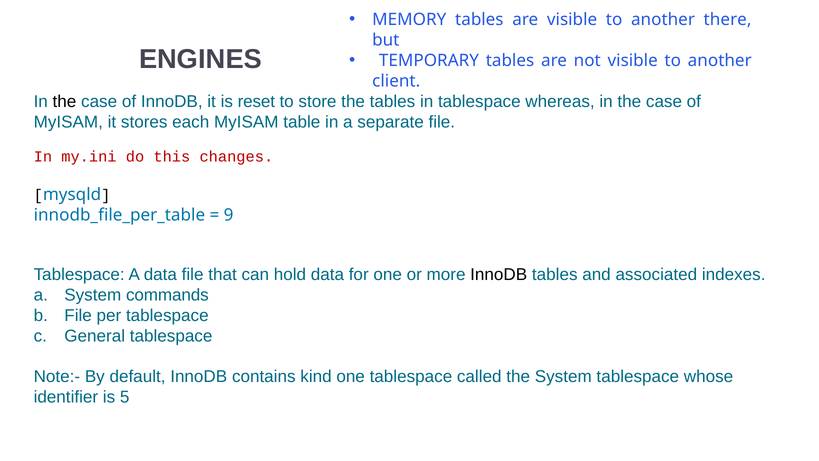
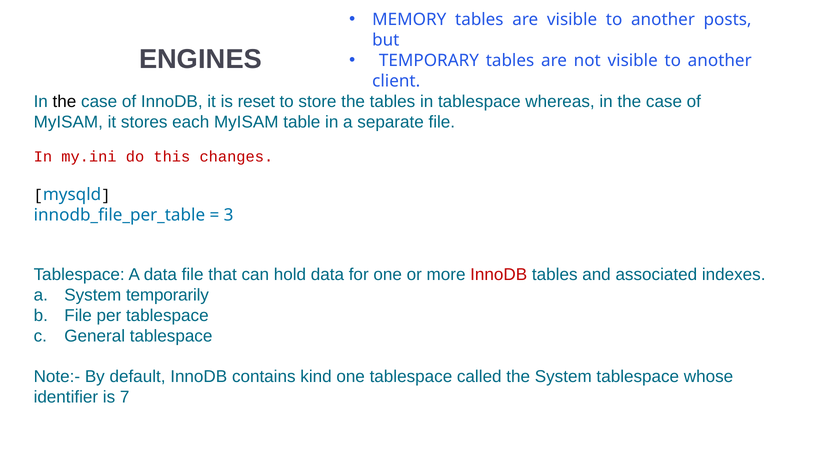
there: there -> posts
9: 9 -> 3
InnoDB at (499, 274) colour: black -> red
commands: commands -> temporarily
5: 5 -> 7
